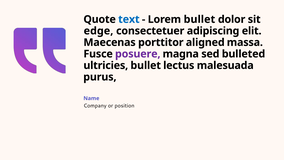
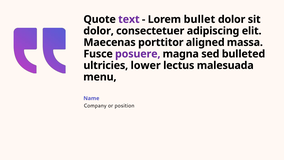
text colour: blue -> purple
edge at (98, 31): edge -> dolor
ultricies bullet: bullet -> lower
purus: purus -> menu
